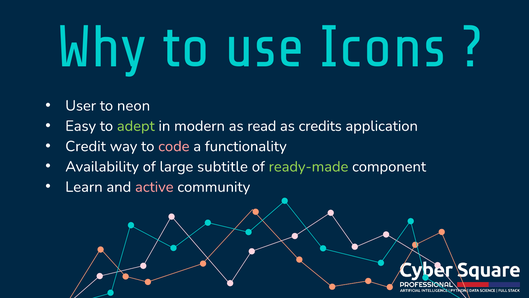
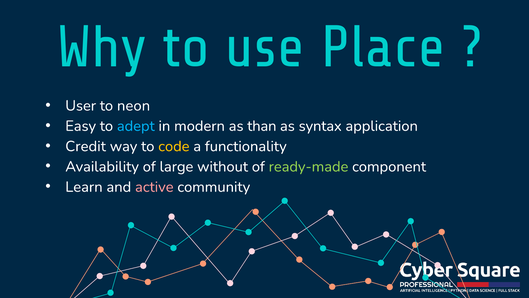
Icons: Icons -> Place
adept colour: light green -> light blue
read: read -> than
credits: credits -> syntax
code colour: pink -> yellow
subtitle: subtitle -> without
